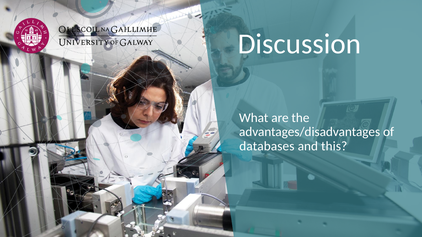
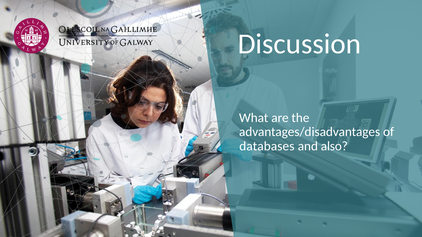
this: this -> also
